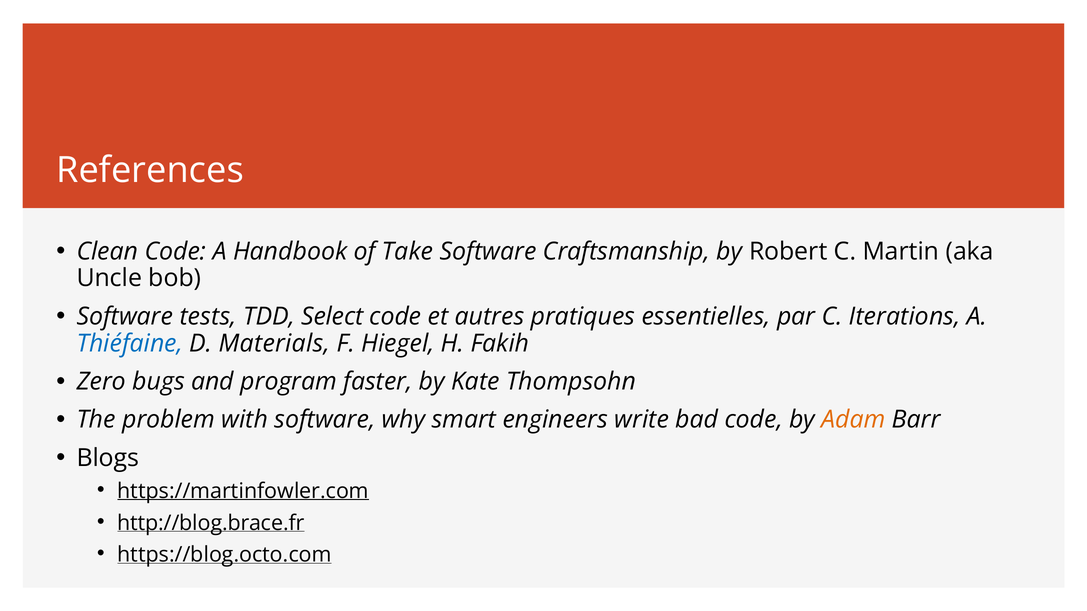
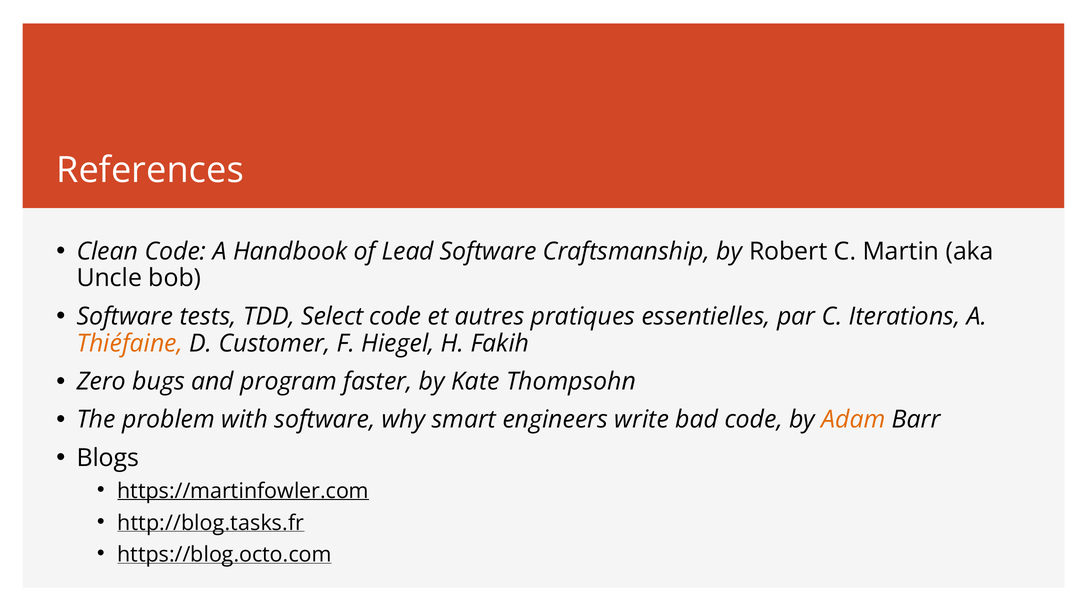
Take: Take -> Lead
Thiéfaine colour: blue -> orange
Materials: Materials -> Customer
http://blog.brace.fr: http://blog.brace.fr -> http://blog.tasks.fr
